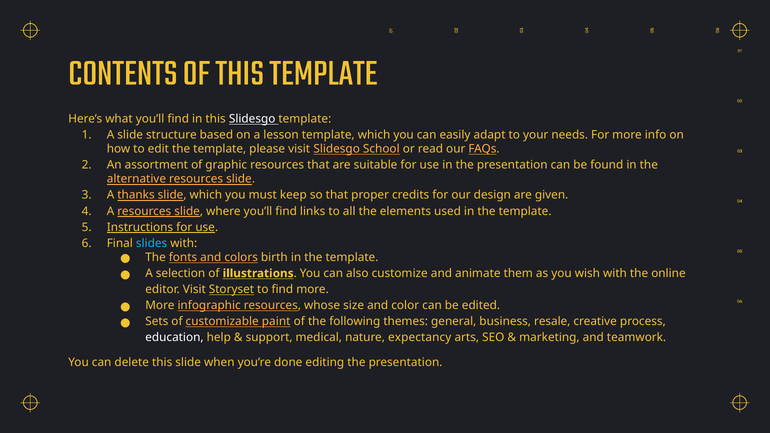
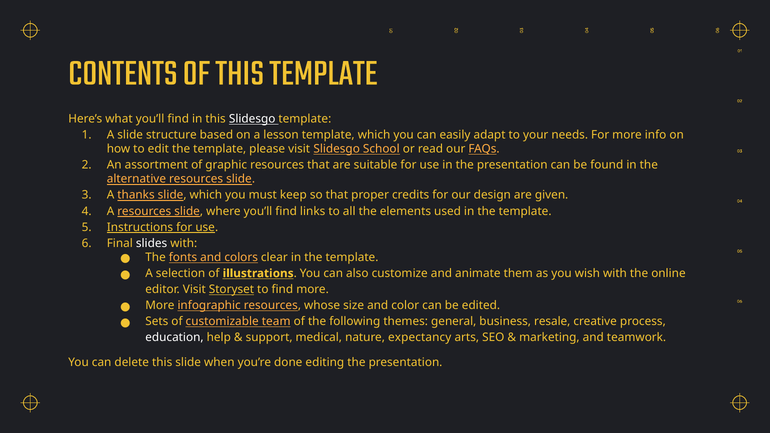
slides colour: light blue -> white
birth: birth -> clear
paint: paint -> team
